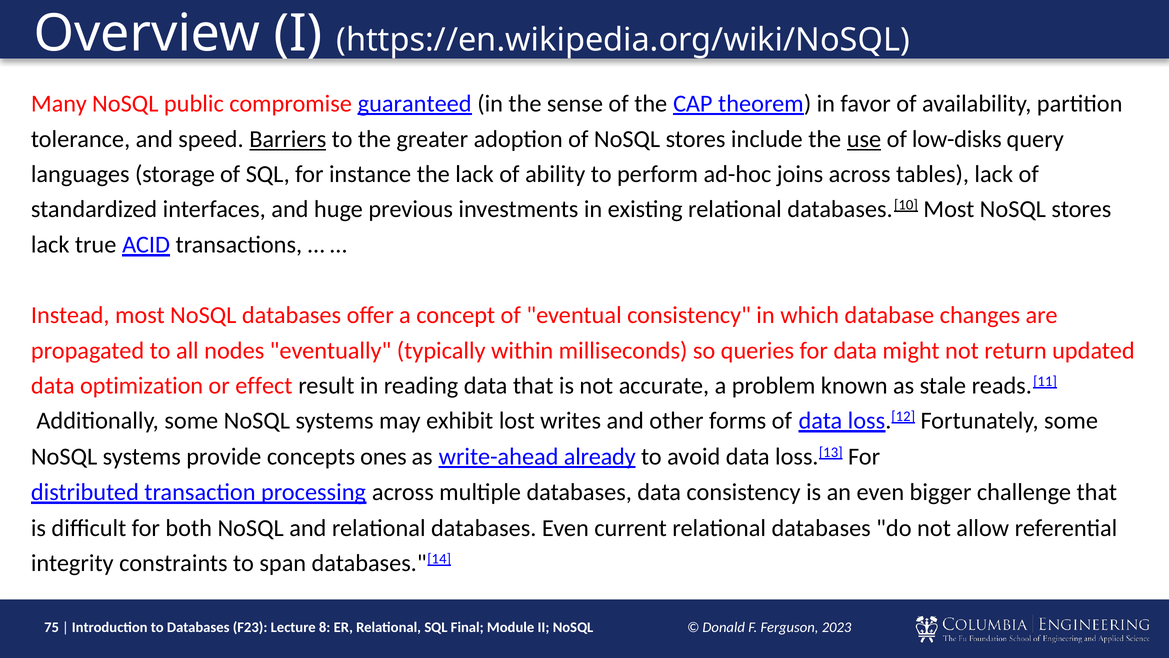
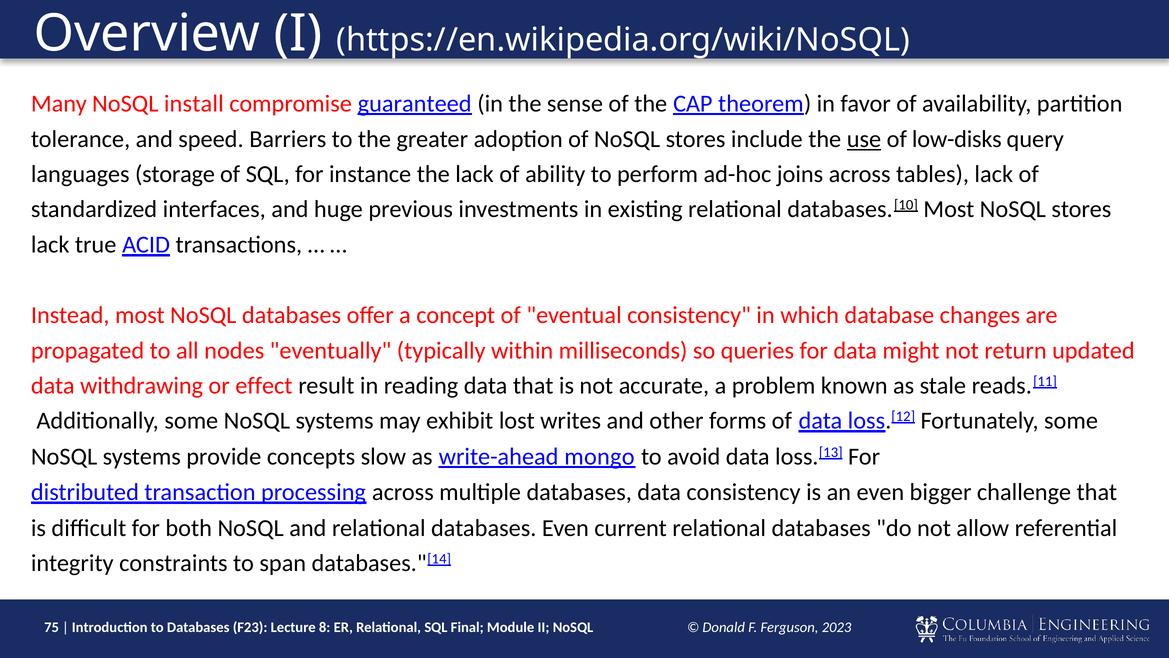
public: public -> install
Barriers underline: present -> none
optimization: optimization -> withdrawing
ones: ones -> slow
already: already -> mongo
